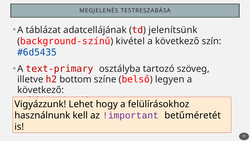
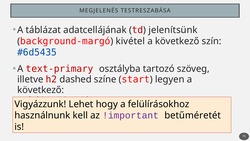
background-színű: background-színű -> background-margó
bottom: bottom -> dashed
belső: belső -> start
